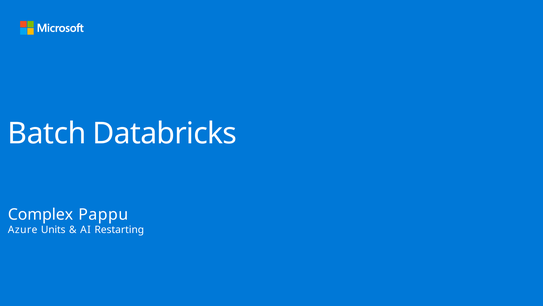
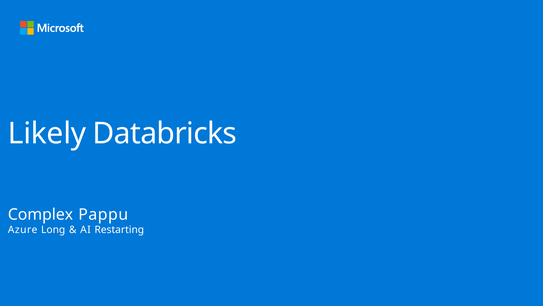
Batch: Batch -> Likely
Units: Units -> Long
